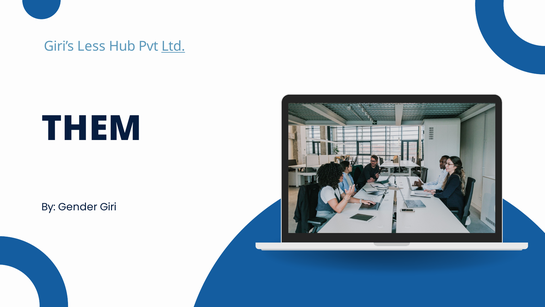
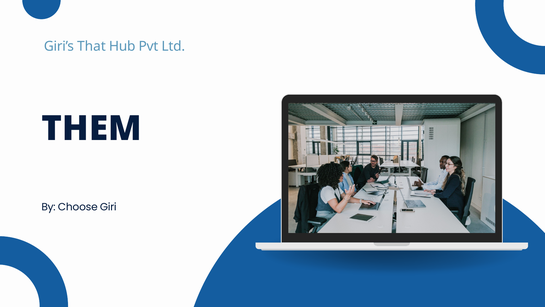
Less: Less -> That
Ltd underline: present -> none
Gender: Gender -> Choose
